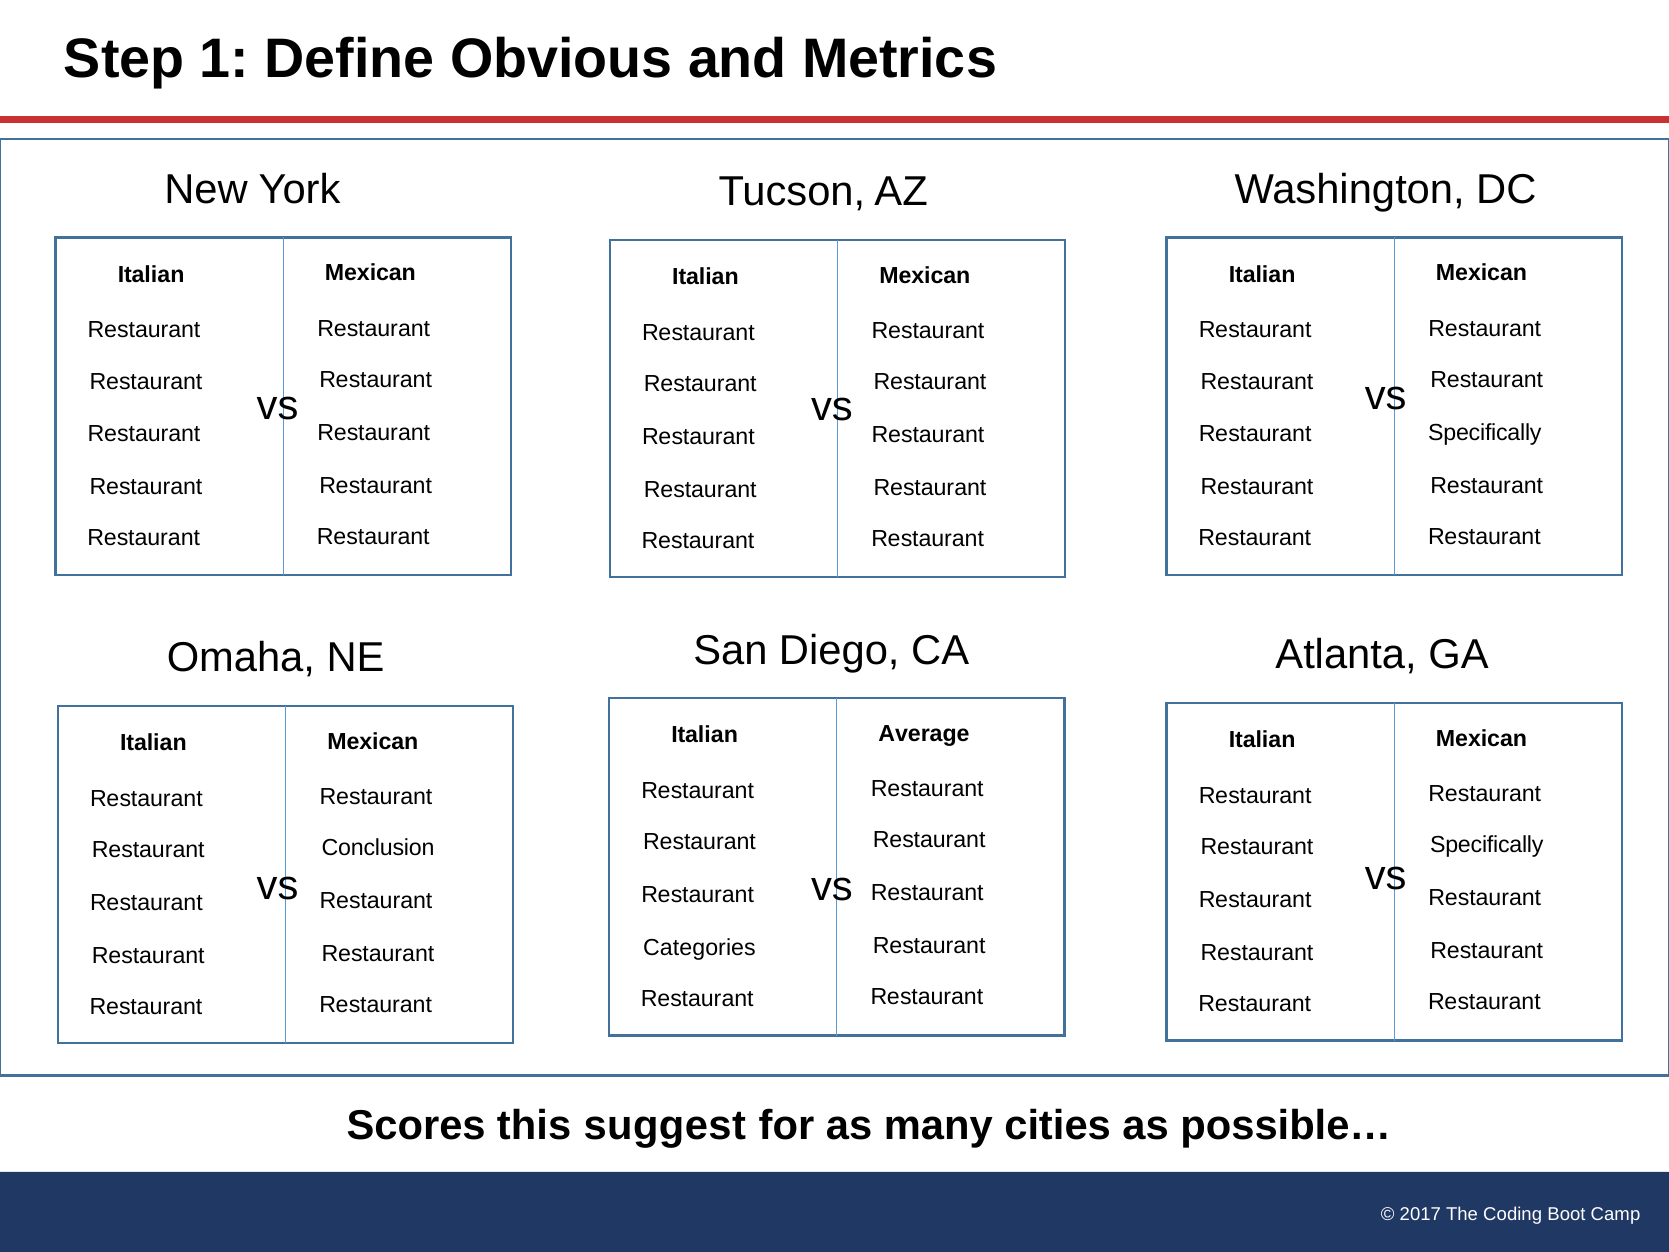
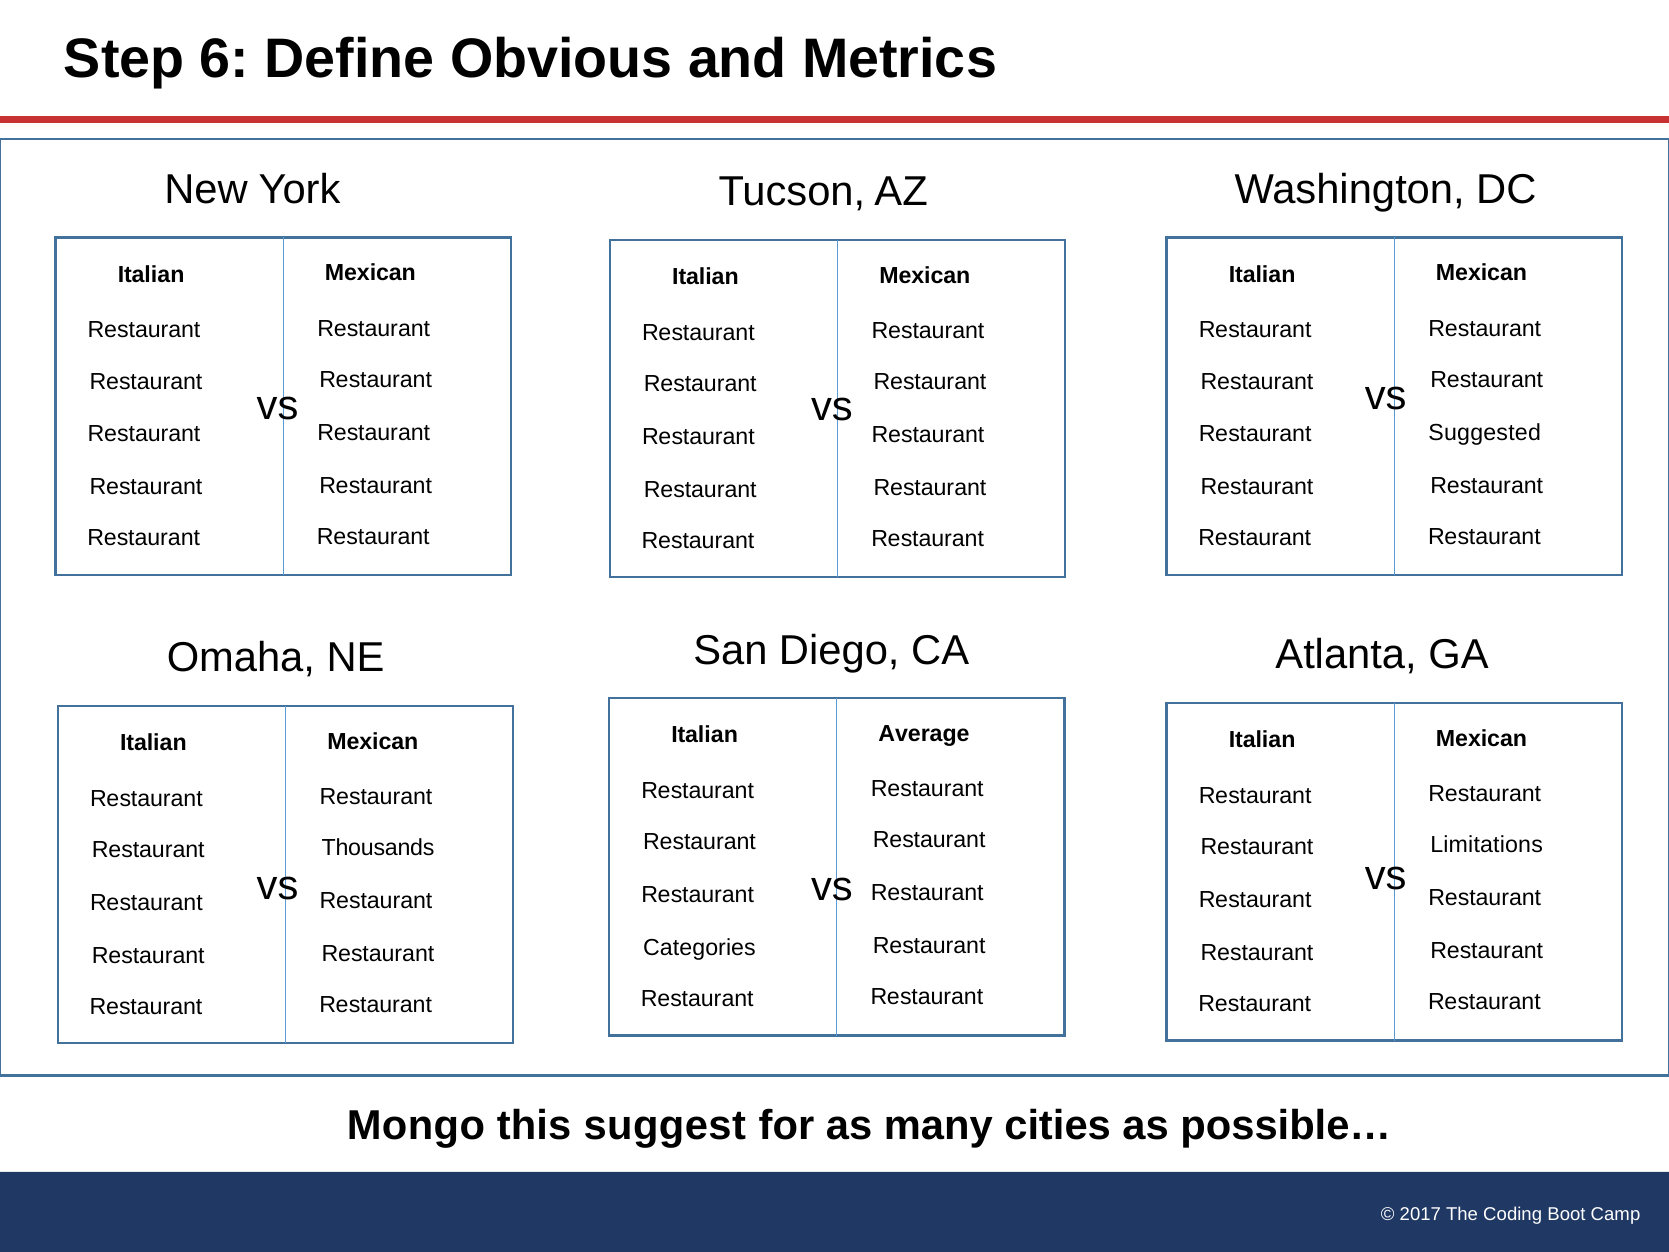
1: 1 -> 6
Specifically at (1485, 432): Specifically -> Suggested
Specifically at (1487, 845): Specifically -> Limitations
Conclusion: Conclusion -> Thousands
Scores: Scores -> Mongo
